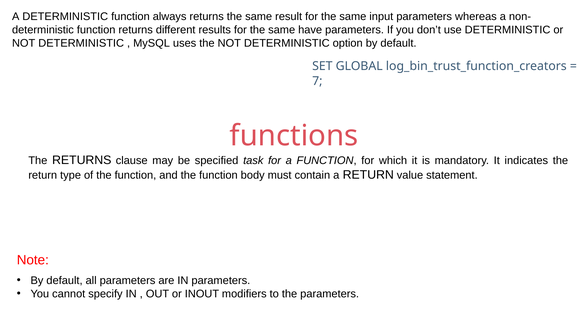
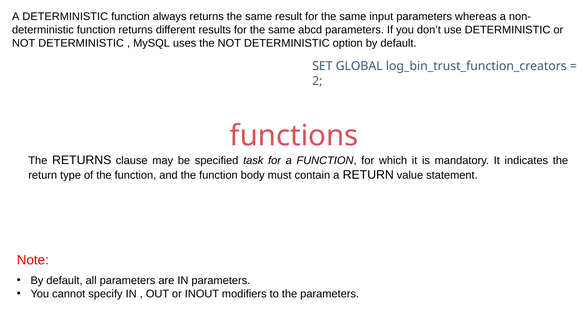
have: have -> abcd
7: 7 -> 2
